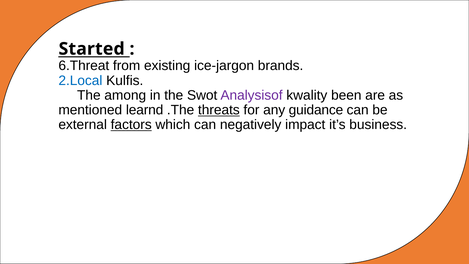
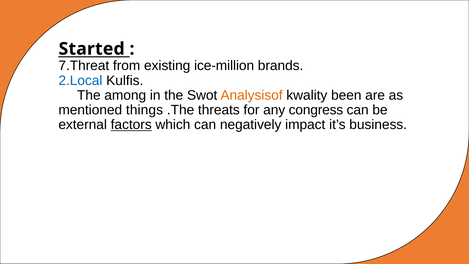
6.Threat: 6.Threat -> 7.Threat
ice-jargon: ice-jargon -> ice-million
Analysisof colour: purple -> orange
learnd: learnd -> things
threats underline: present -> none
guidance: guidance -> congress
